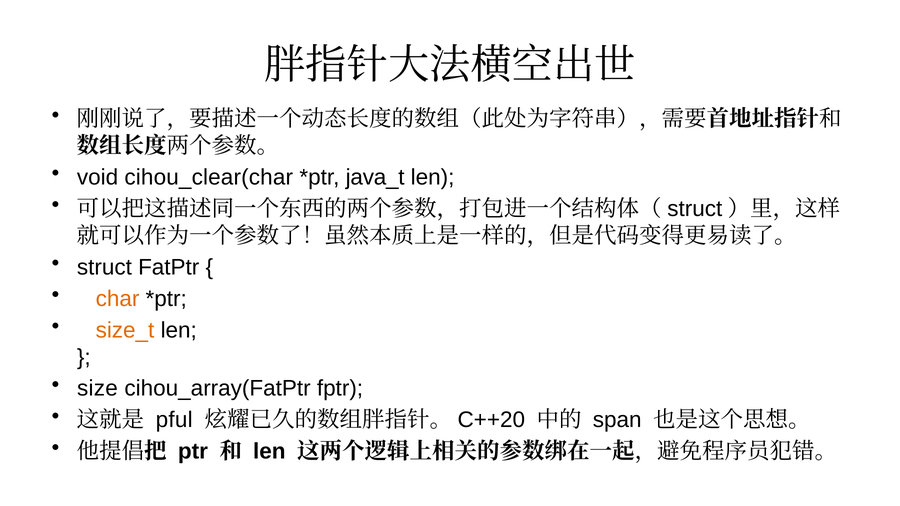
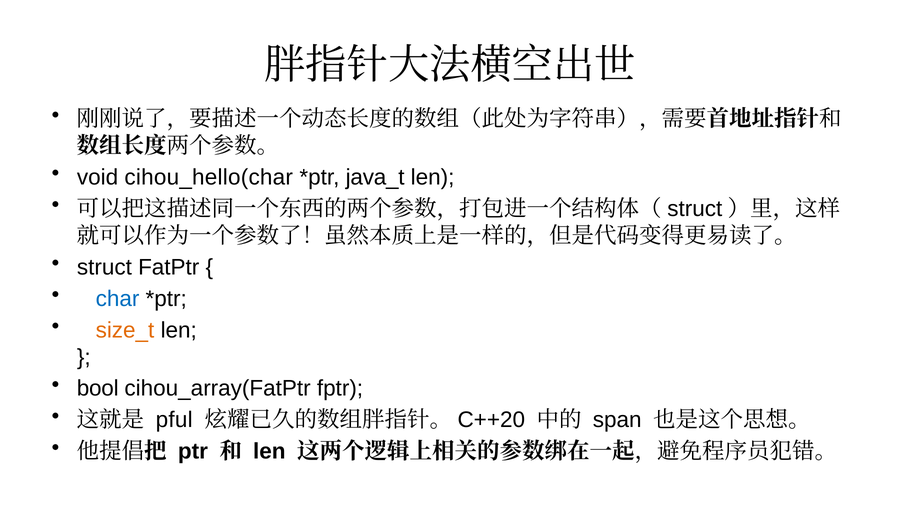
cihou_clear(char: cihou_clear(char -> cihou_hello(char
char colour: orange -> blue
size: size -> bool
